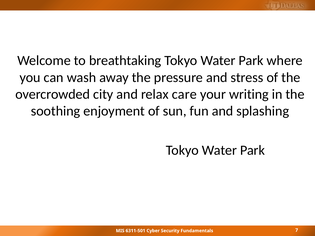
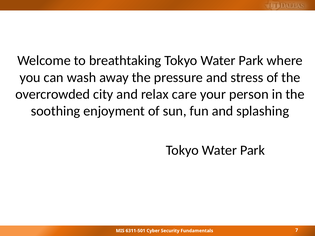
writing: writing -> person
